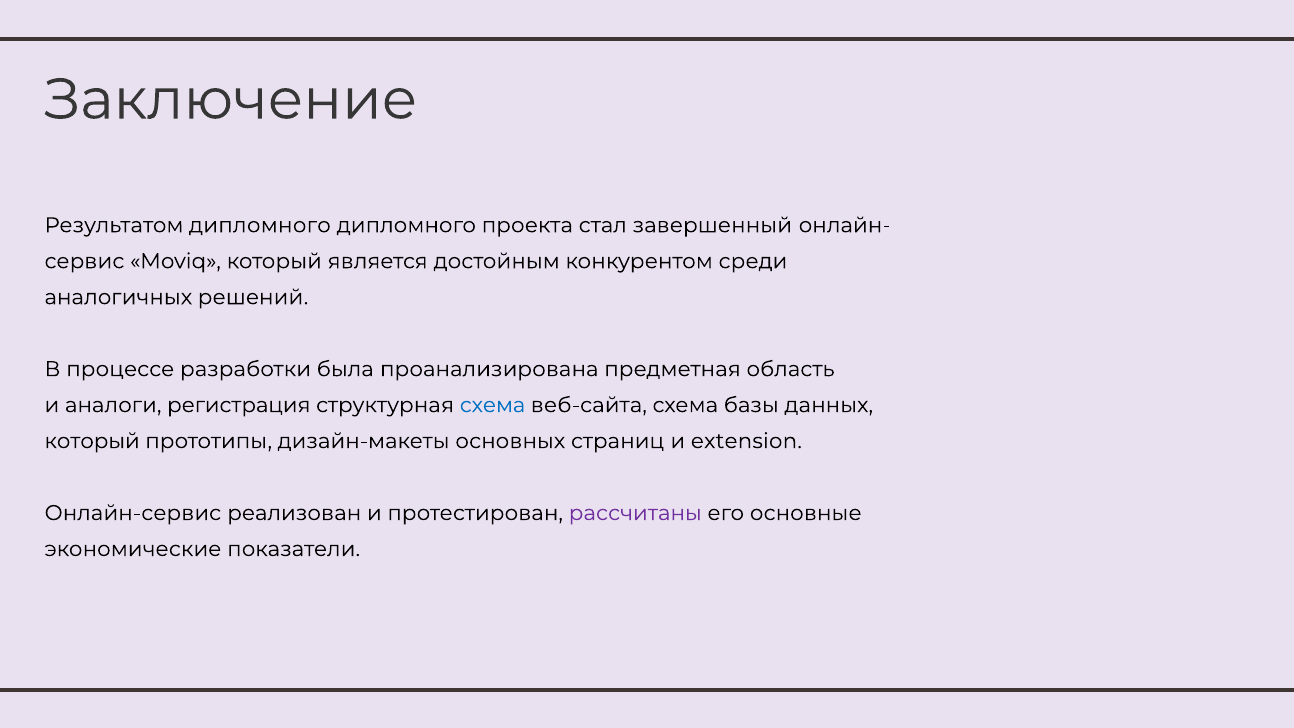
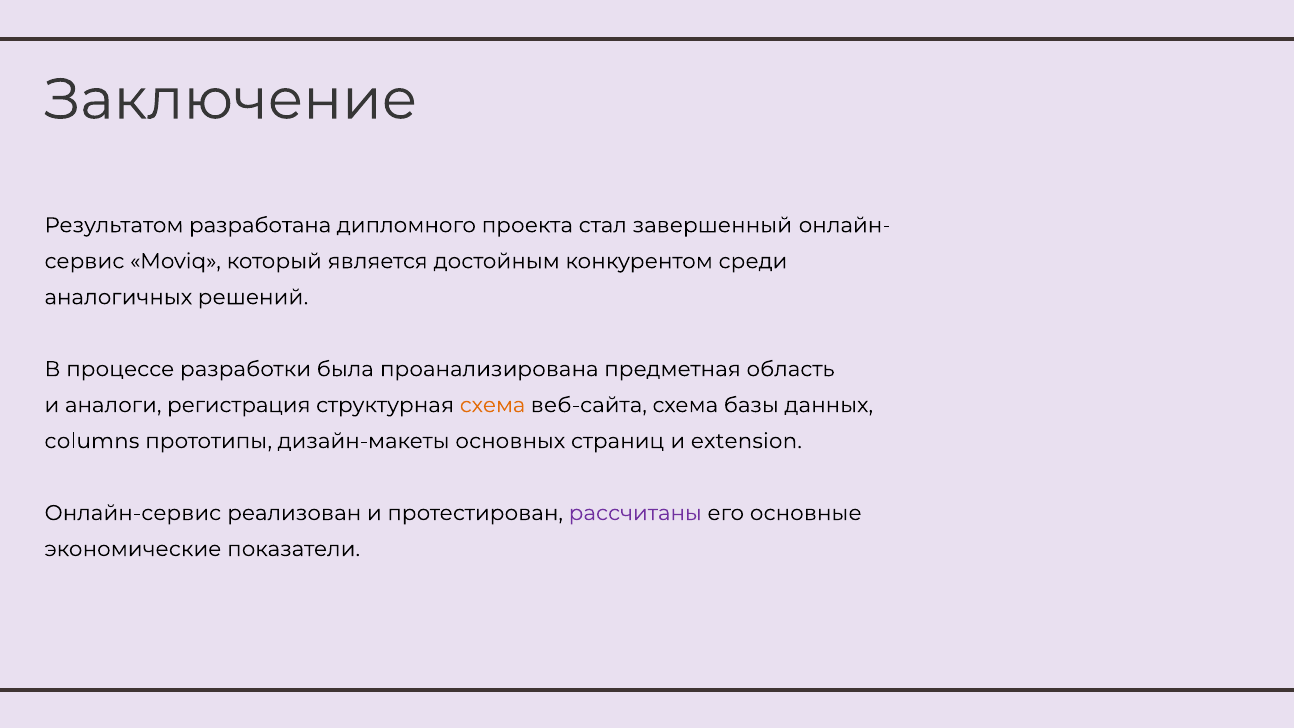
Результатом дипломного: дипломного -> разработана
схема at (493, 405) colour: blue -> orange
который at (92, 441): который -> columns
